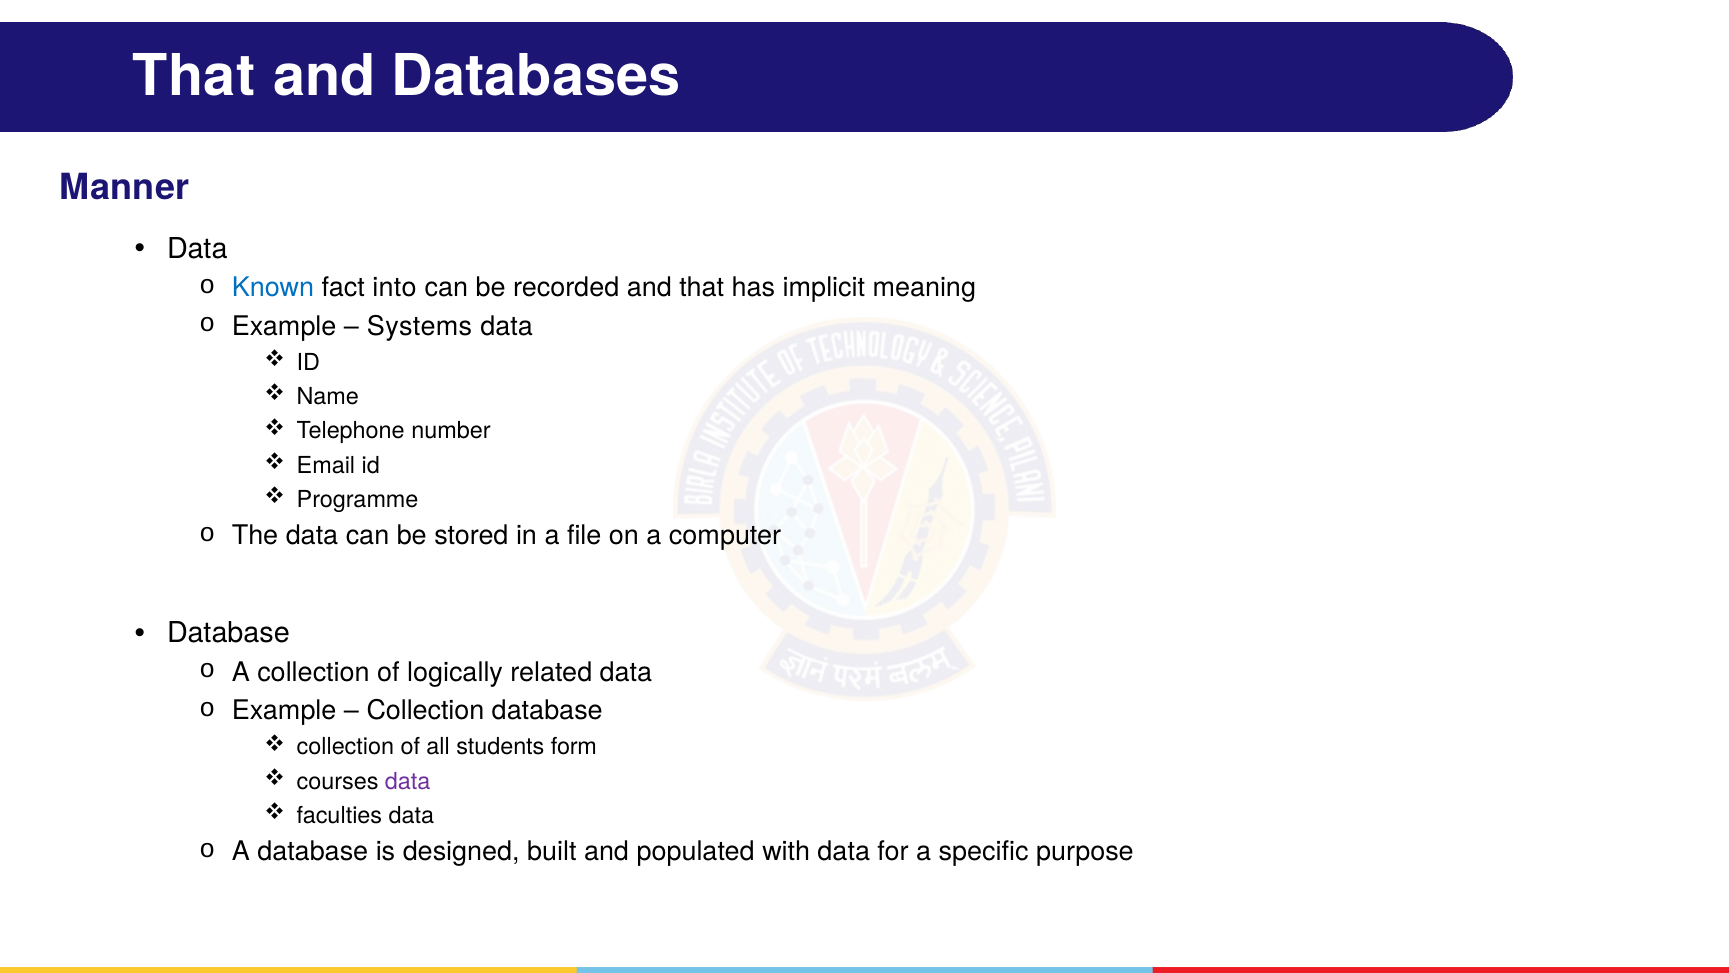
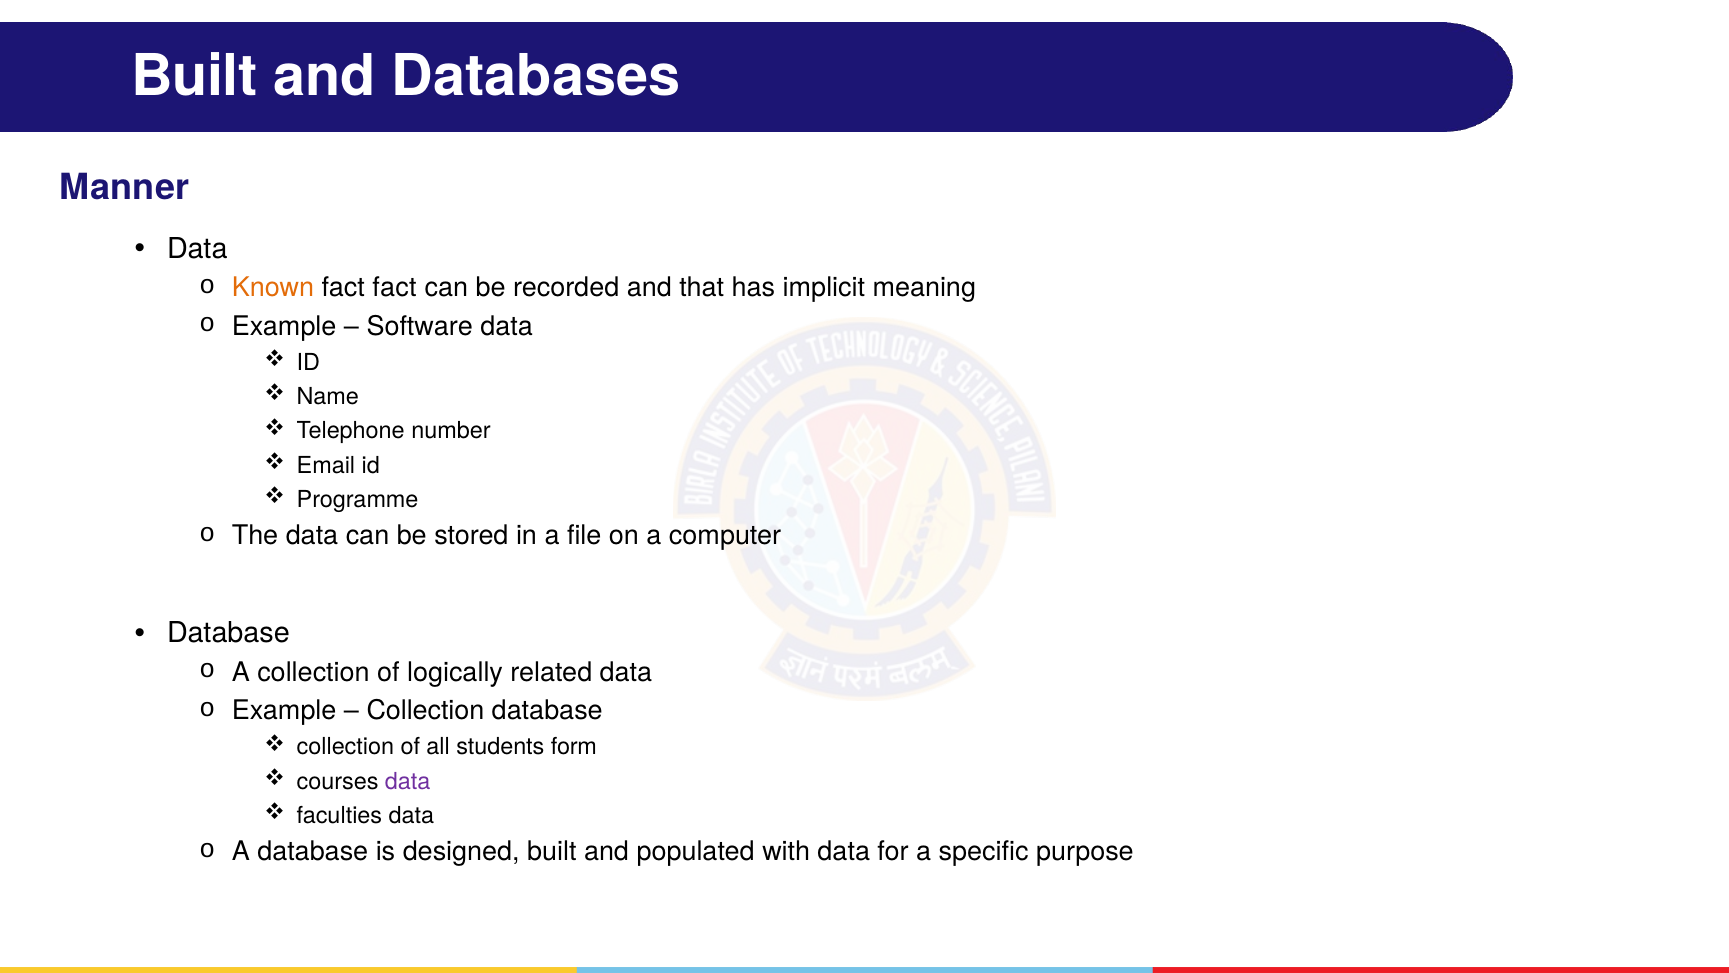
That at (194, 77): That -> Built
Known colour: blue -> orange
fact into: into -> fact
Systems: Systems -> Software
